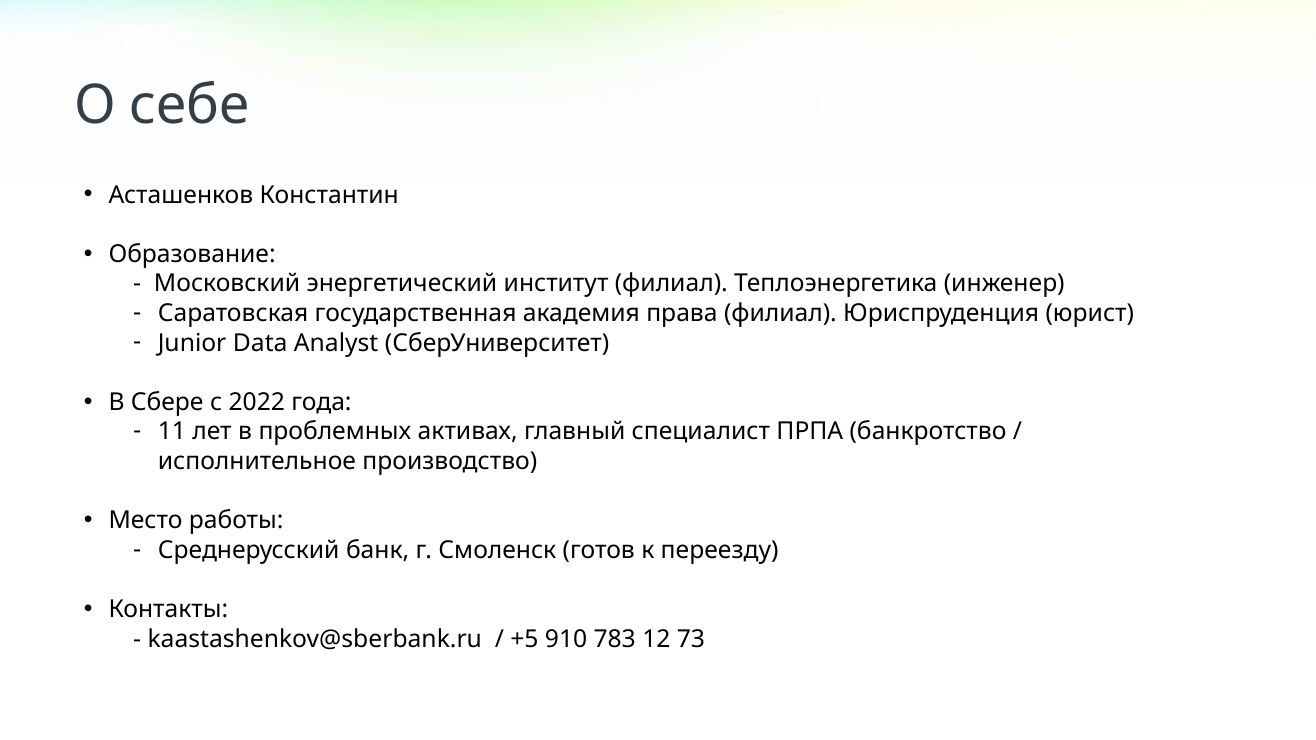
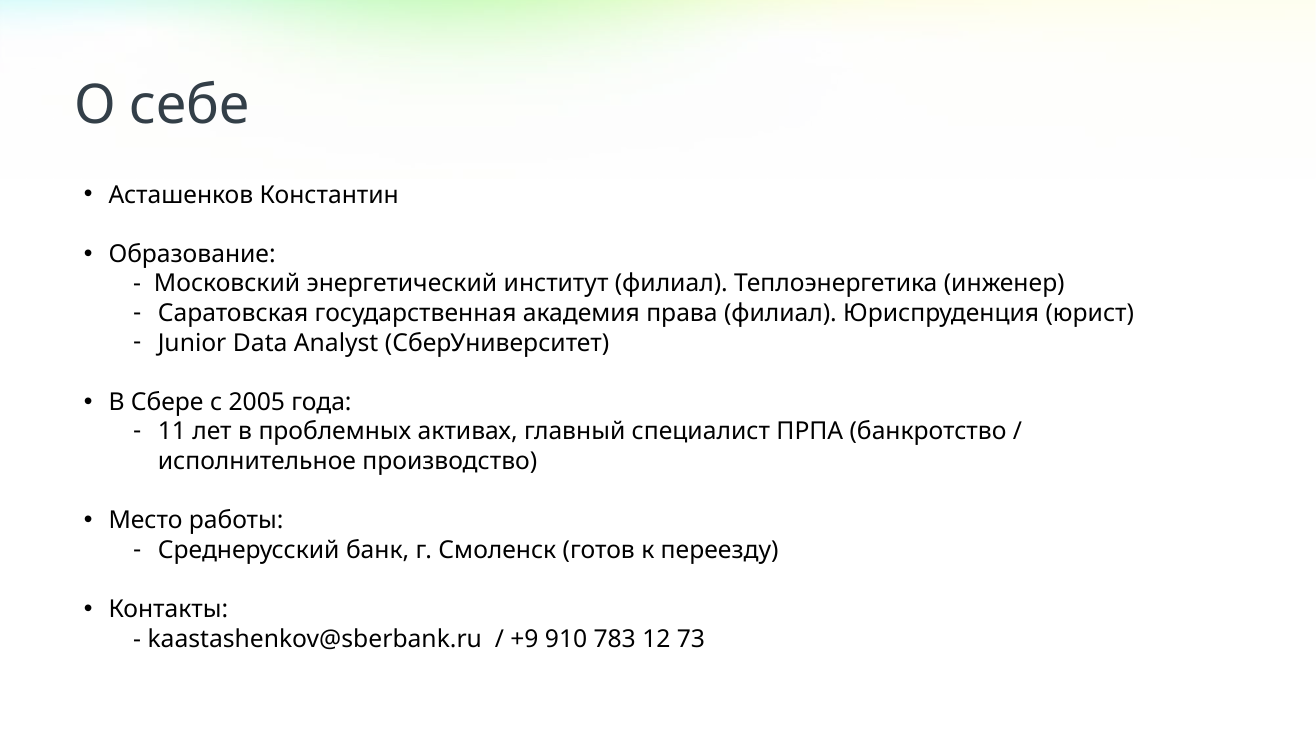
2022: 2022 -> 2005
+5: +5 -> +9
